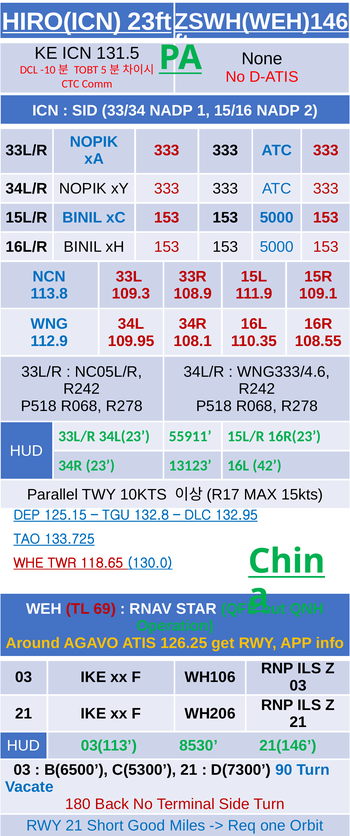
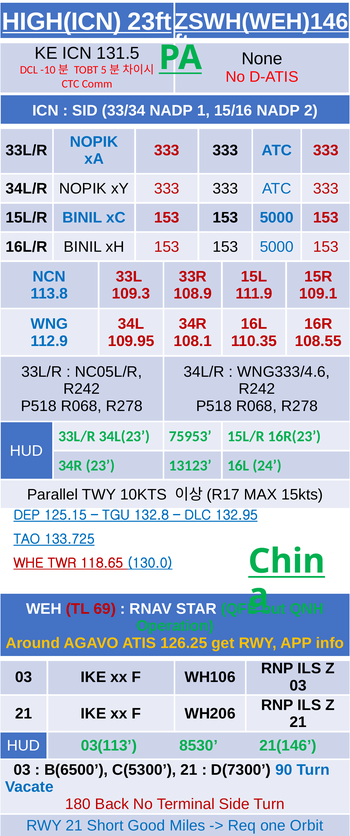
HIRO(ICN: HIRO(ICN -> HIGH(ICN
55911: 55911 -> 75953
42: 42 -> 24
